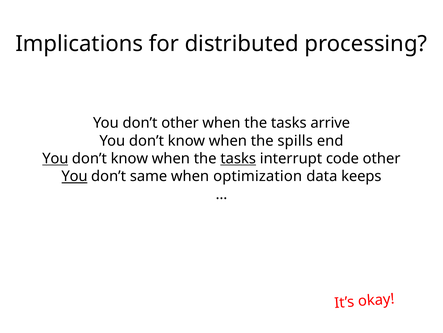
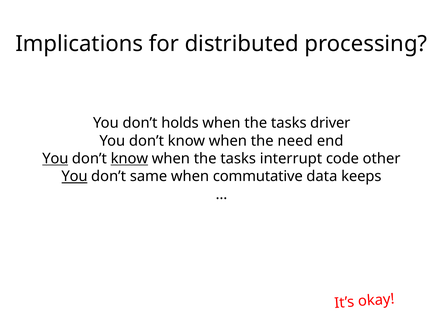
don’t other: other -> holds
arrive: arrive -> driver
spills: spills -> need
know at (129, 158) underline: none -> present
tasks at (238, 158) underline: present -> none
optimization: optimization -> commutative
